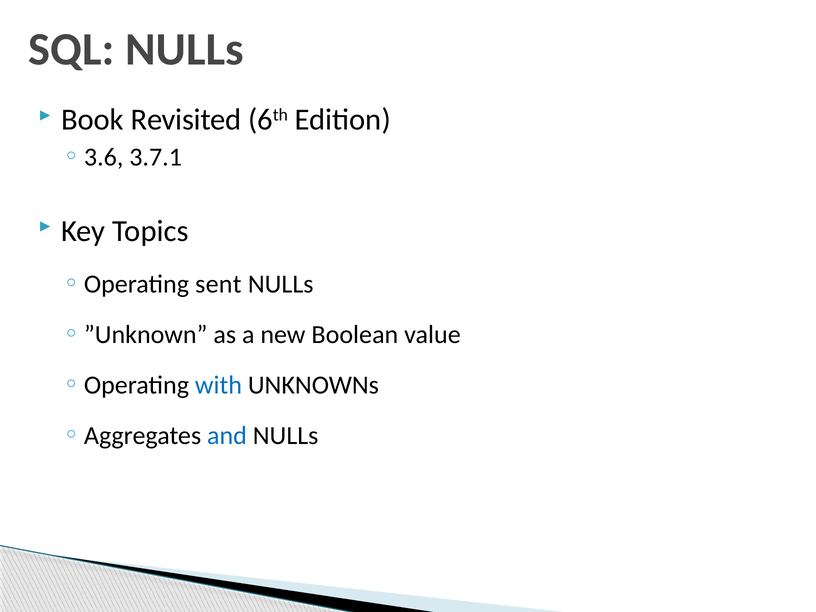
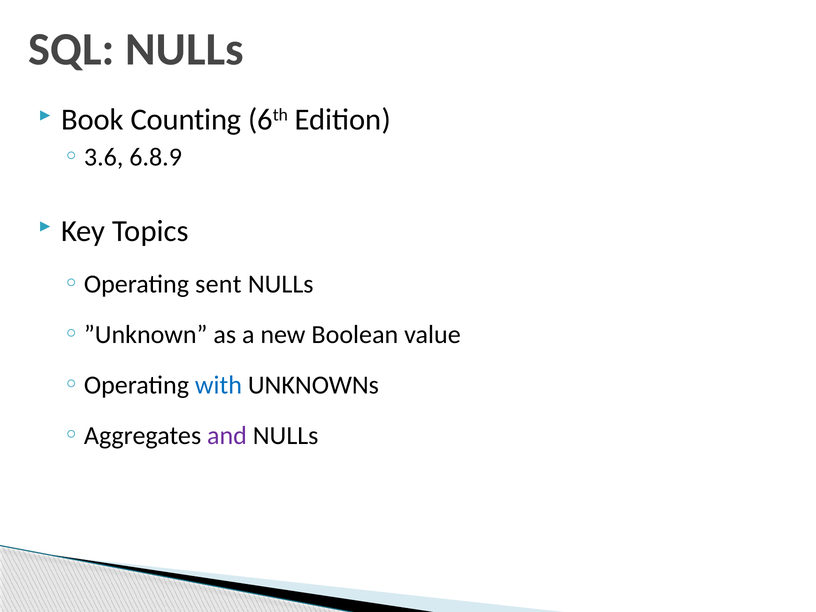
Revisited: Revisited -> Counting
3.7.1: 3.7.1 -> 6.8.9
and colour: blue -> purple
